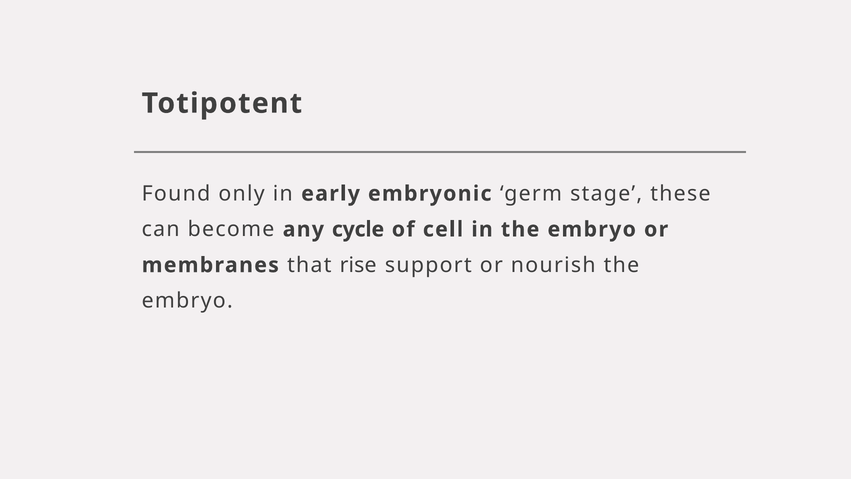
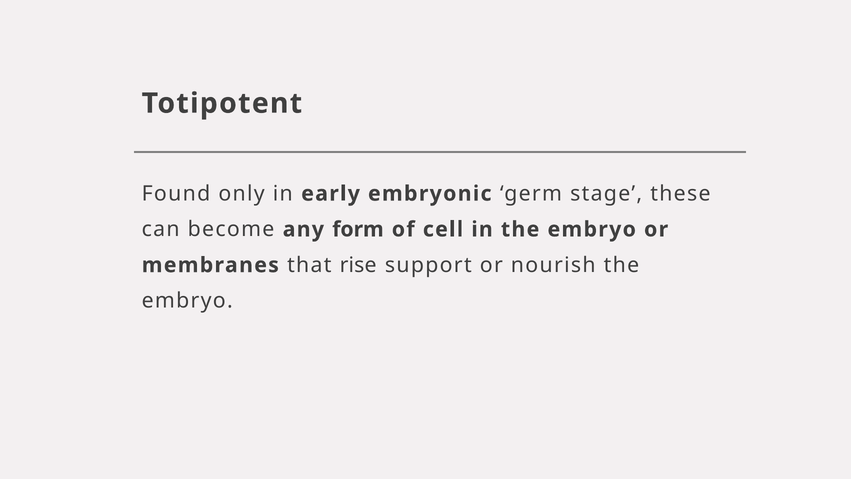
cycle: cycle -> form
